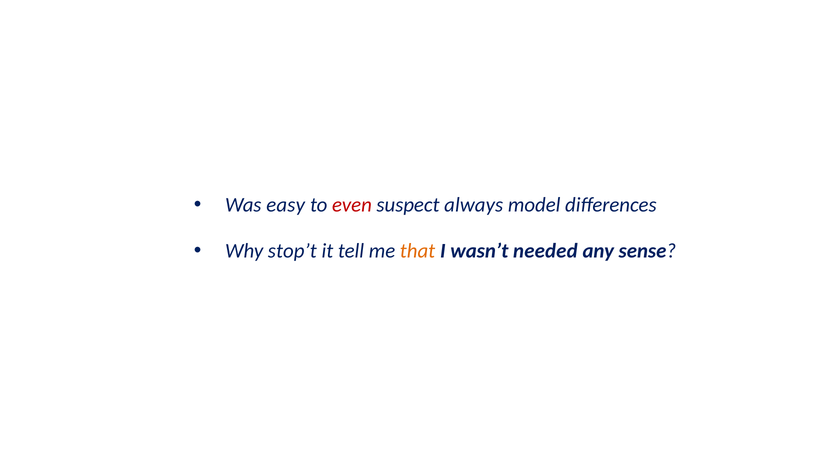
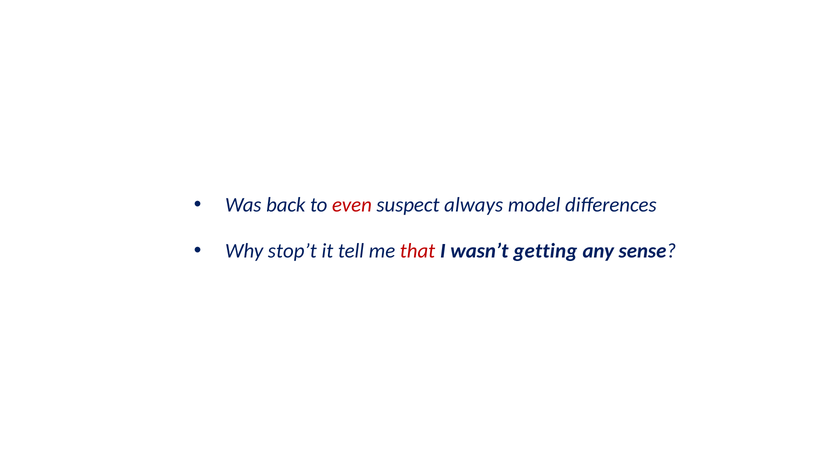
easy: easy -> back
that colour: orange -> red
needed: needed -> getting
